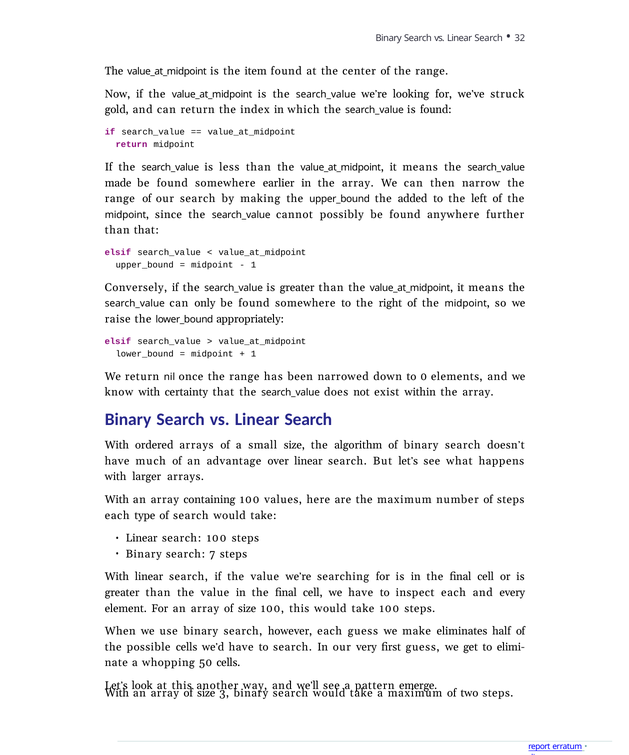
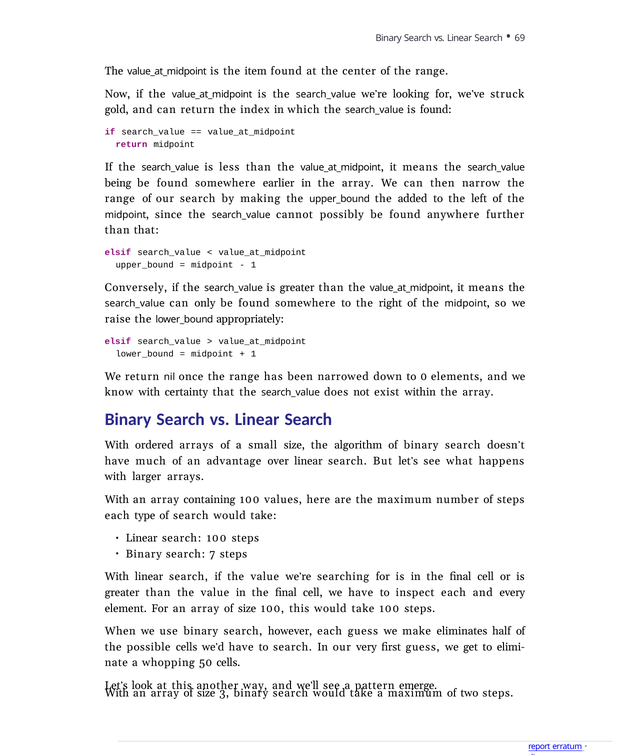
32: 32 -> 69
made: made -> being
